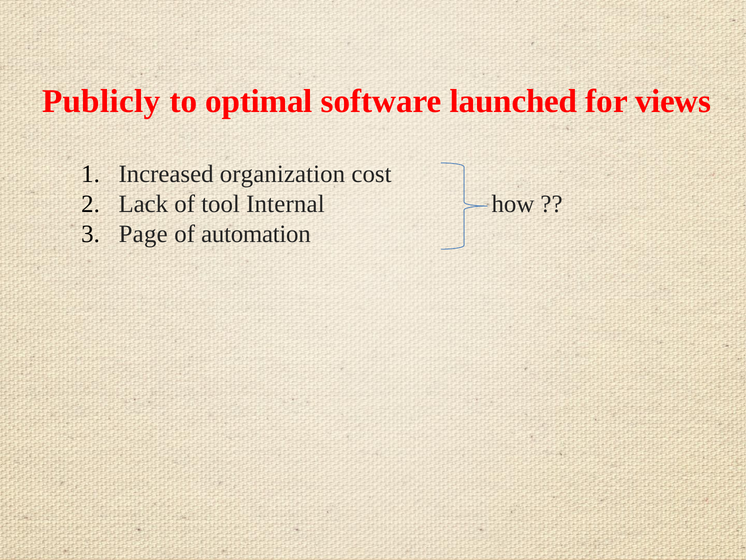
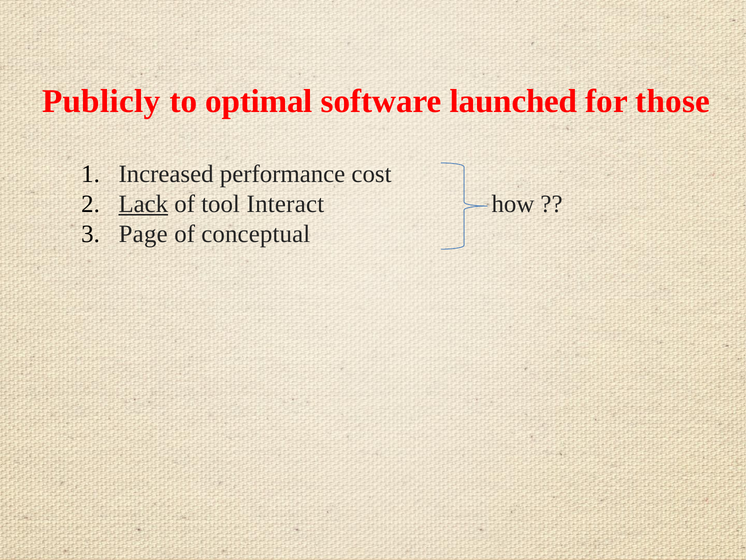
views: views -> those
organization: organization -> performance
Lack underline: none -> present
Internal: Internal -> Interact
automation: automation -> conceptual
